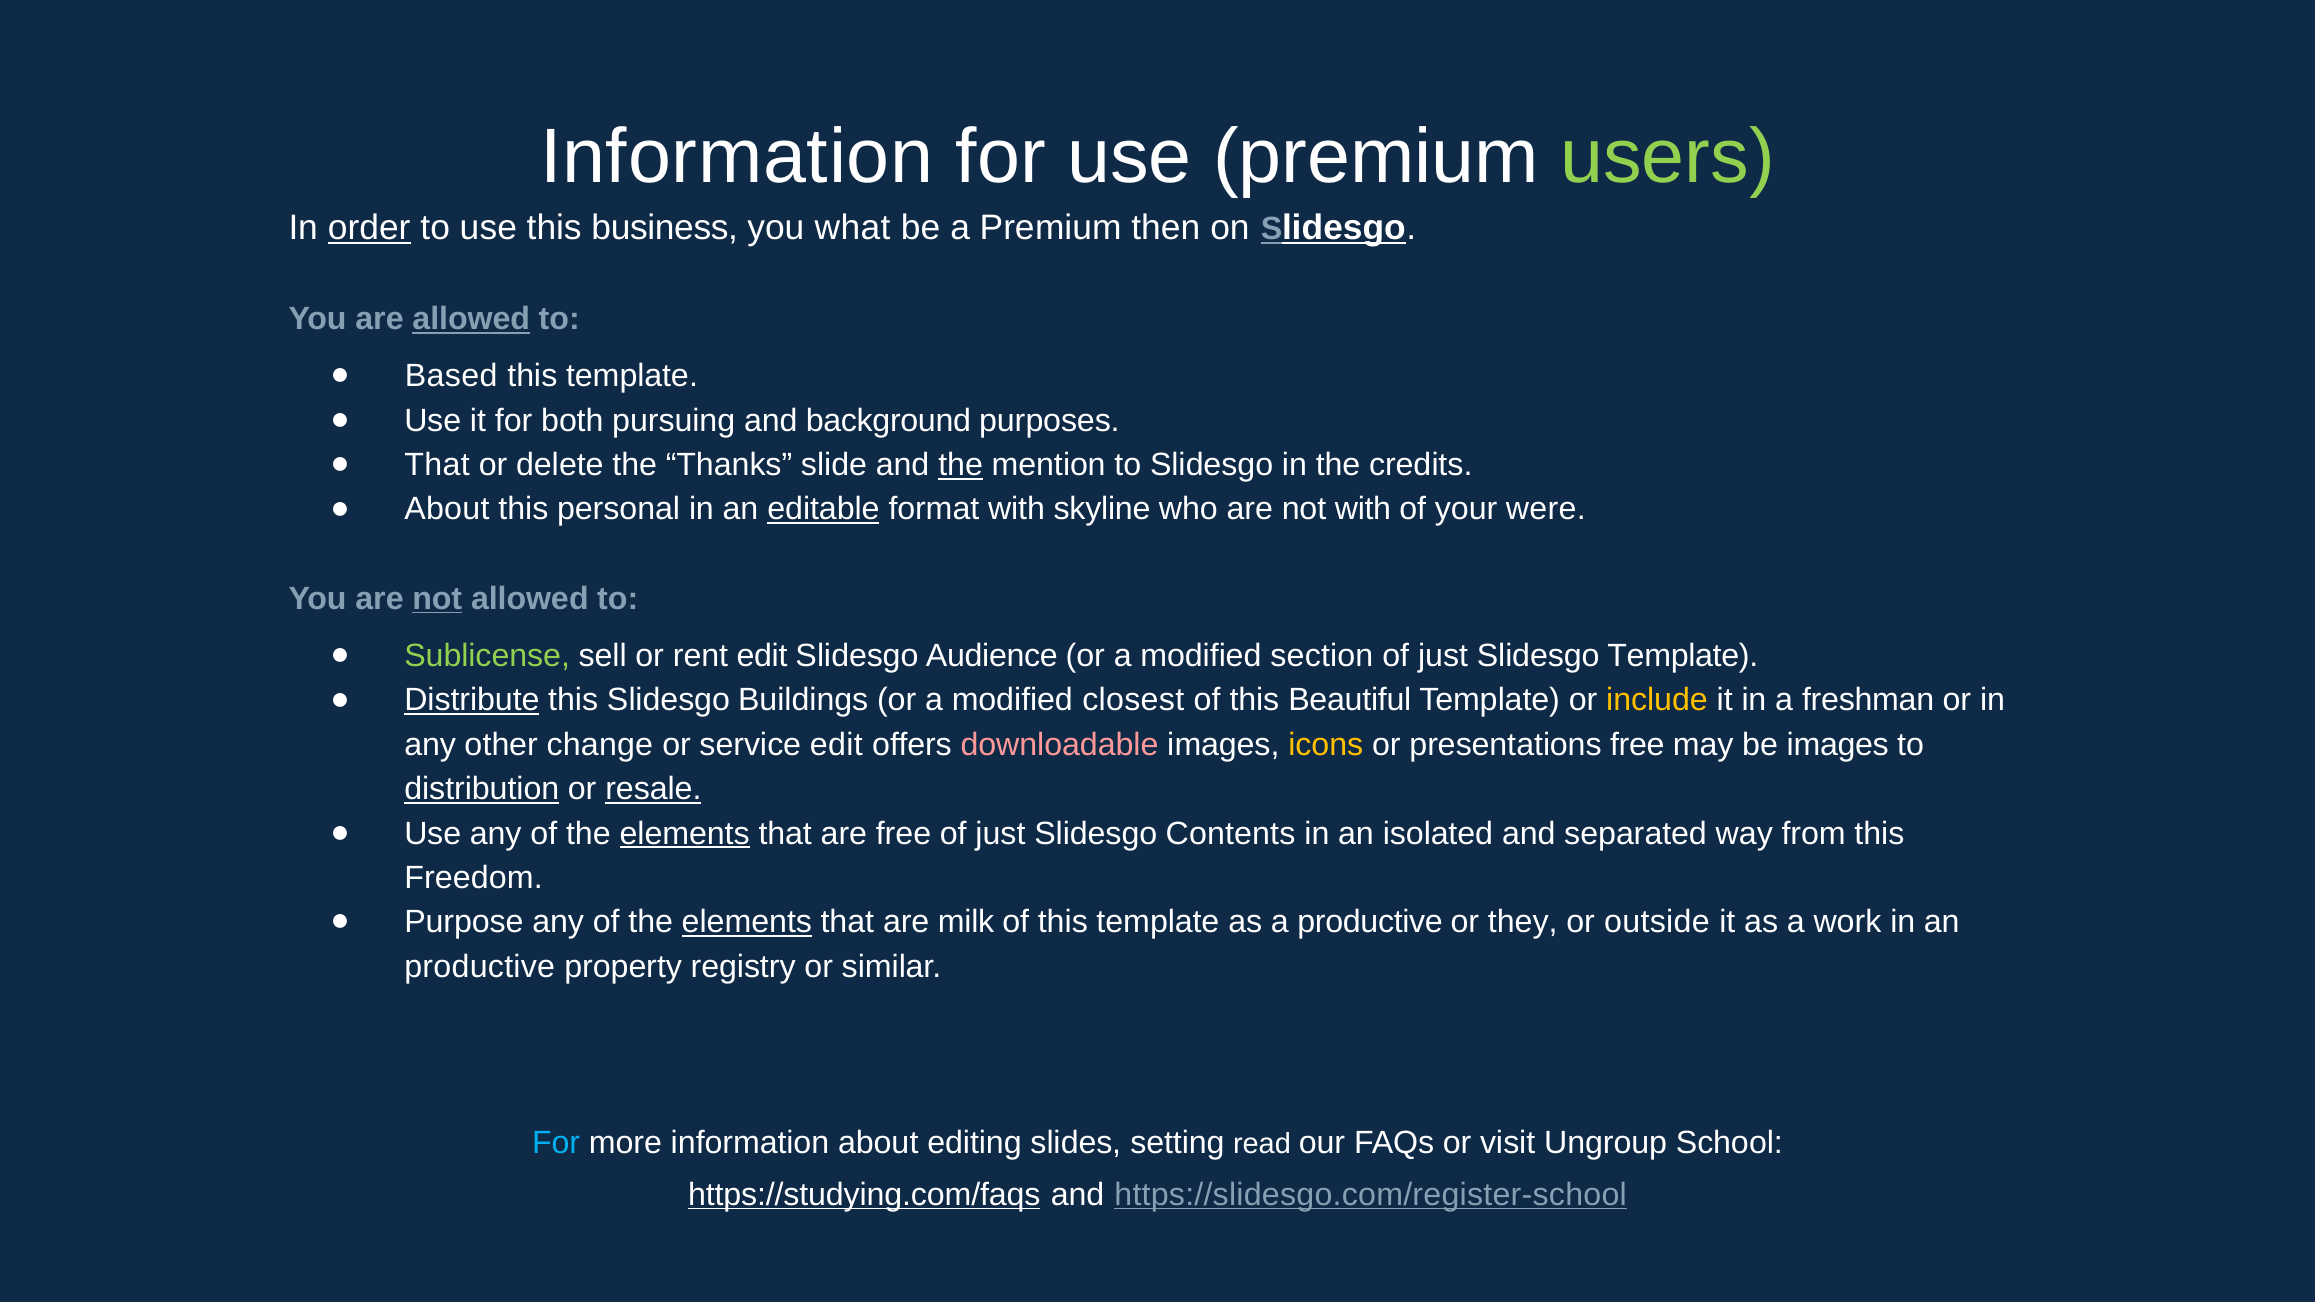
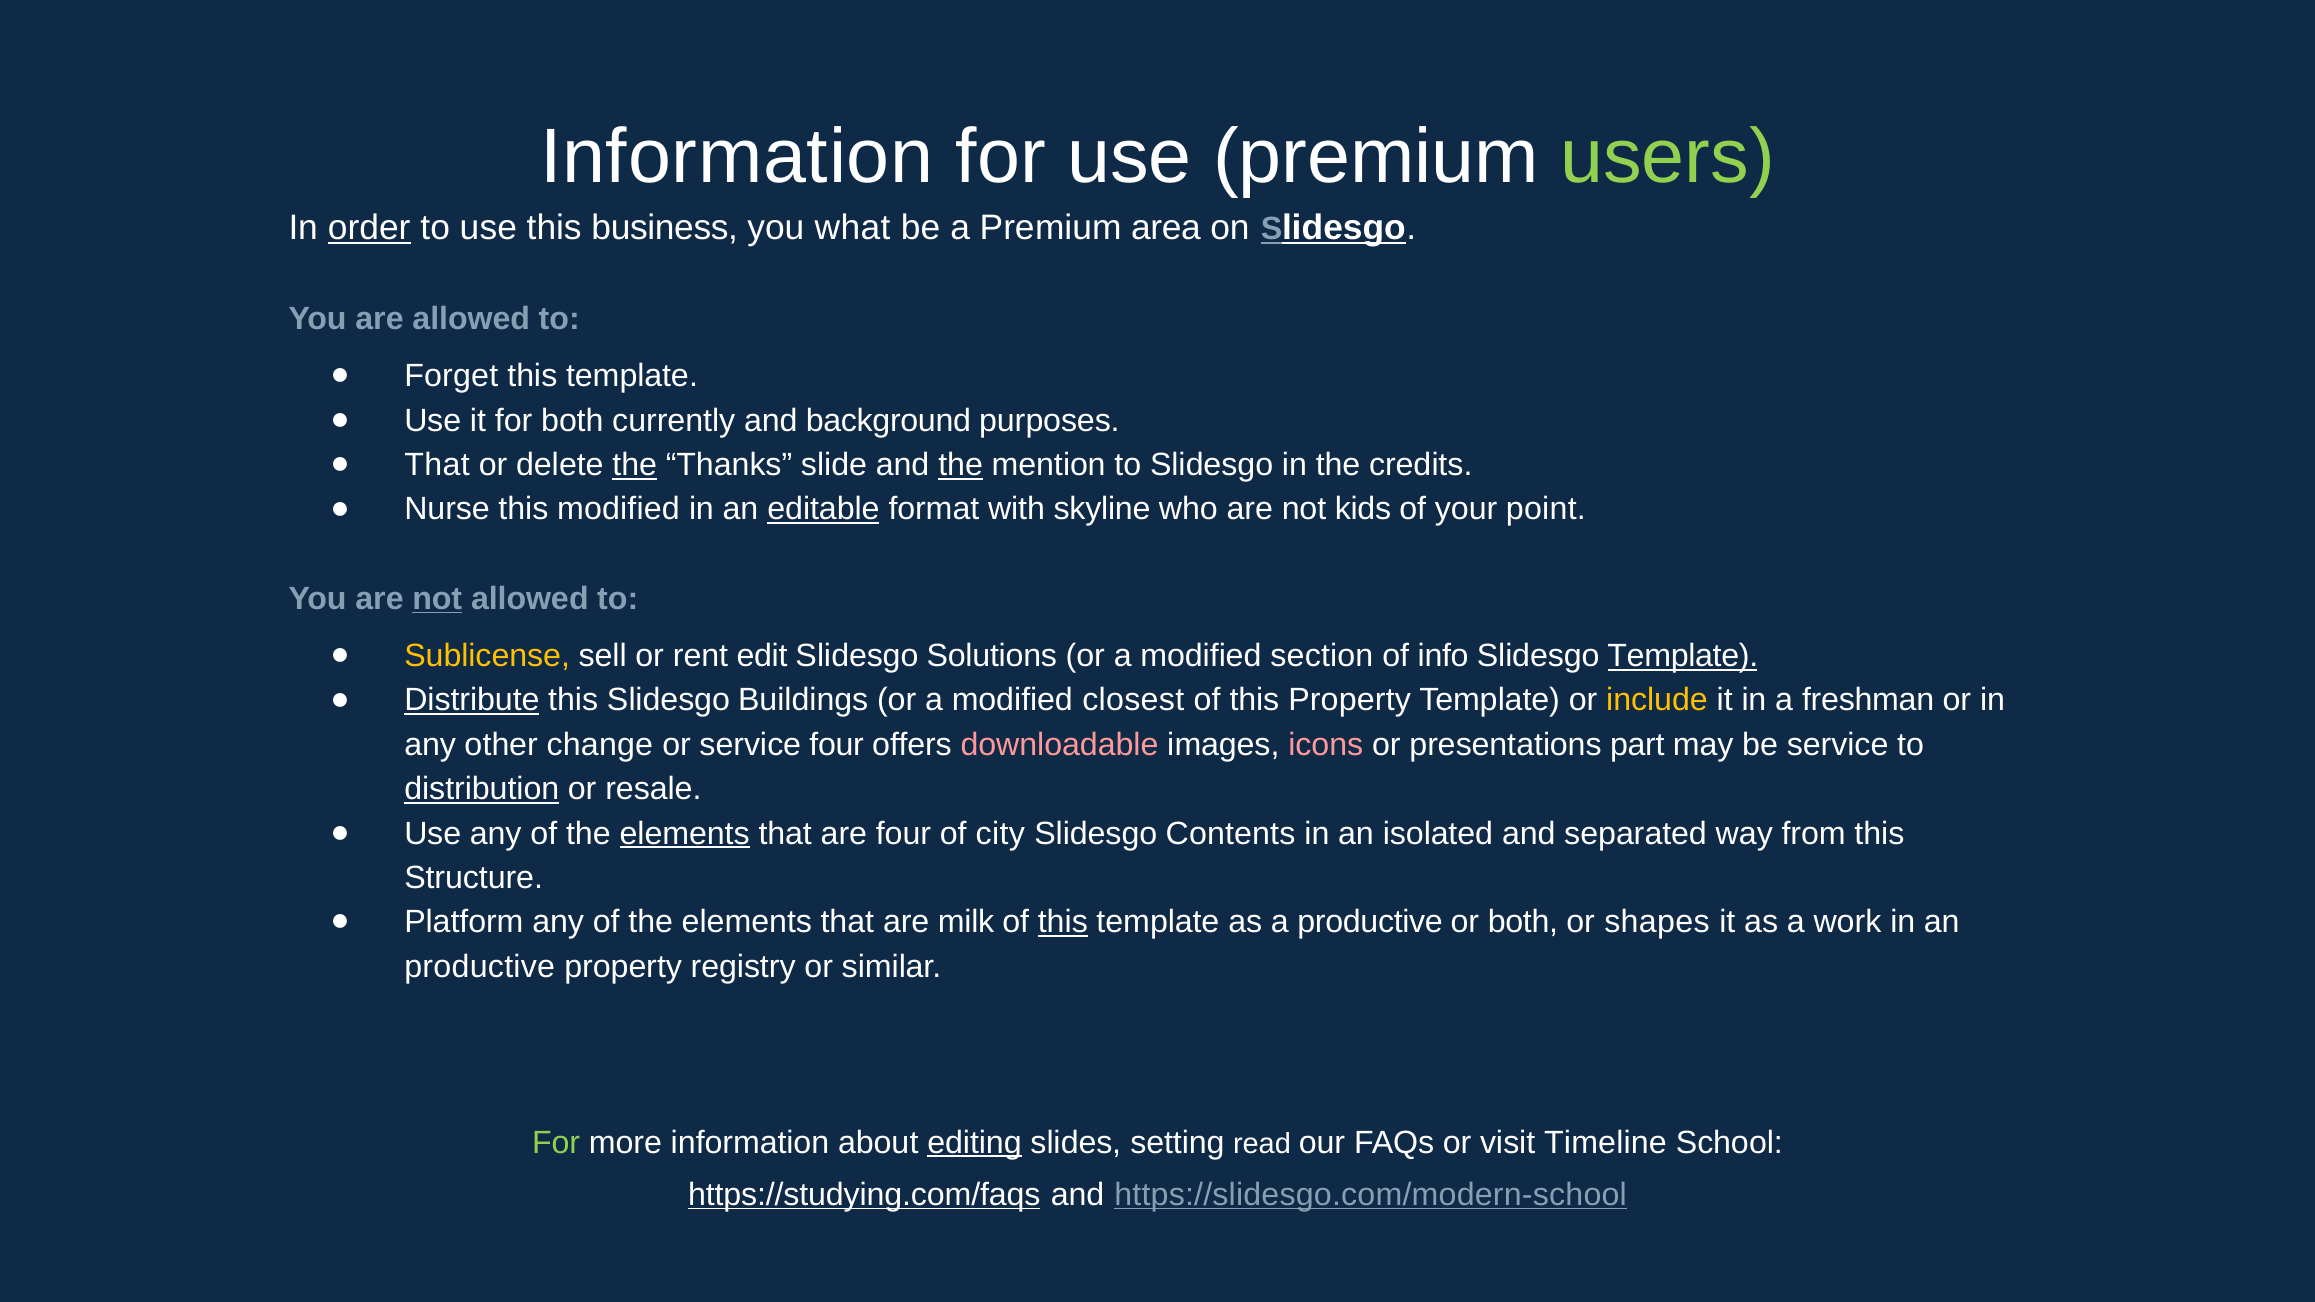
then: then -> area
allowed at (471, 319) underline: present -> none
Based: Based -> Forget
pursuing: pursuing -> currently
the at (635, 465) underline: none -> present
About at (447, 509): About -> Nurse
this personal: personal -> modified
not with: with -> kids
were: were -> point
Sublicense colour: light green -> yellow
Audience: Audience -> Solutions
just at (1443, 656): just -> info
Template at (1683, 656) underline: none -> present
this Beautiful: Beautiful -> Property
service edit: edit -> four
icons colour: yellow -> pink
presentations free: free -> part
be images: images -> service
resale underline: present -> none
are free: free -> four
just at (1000, 834): just -> city
Freedom: Freedom -> Structure
Purpose: Purpose -> Platform
elements at (747, 922) underline: present -> none
this at (1063, 922) underline: none -> present
or they: they -> both
outside: outside -> shapes
For at (556, 1143) colour: light blue -> light green
editing underline: none -> present
Ungroup: Ungroup -> Timeline
https://slidesgo.com/register-school: https://slidesgo.com/register-school -> https://slidesgo.com/modern-school
